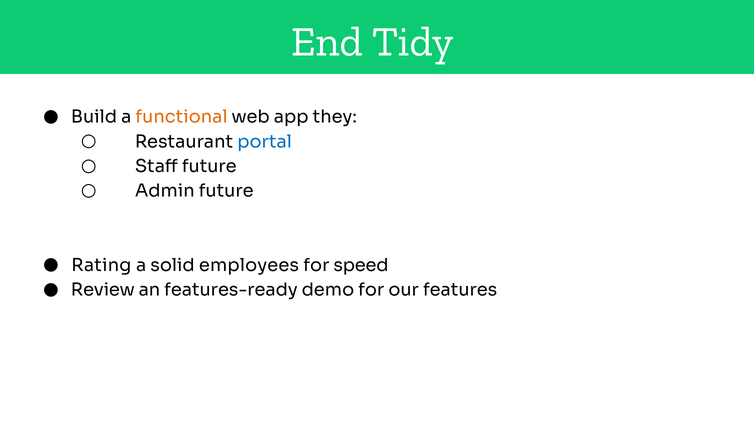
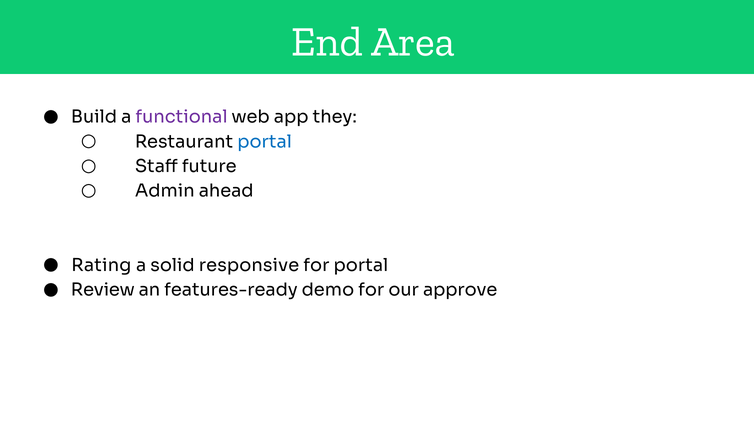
Tidy: Tidy -> Area
functional colour: orange -> purple
future at (226, 191): future -> ahead
employees: employees -> responsive
for speed: speed -> portal
features: features -> approve
